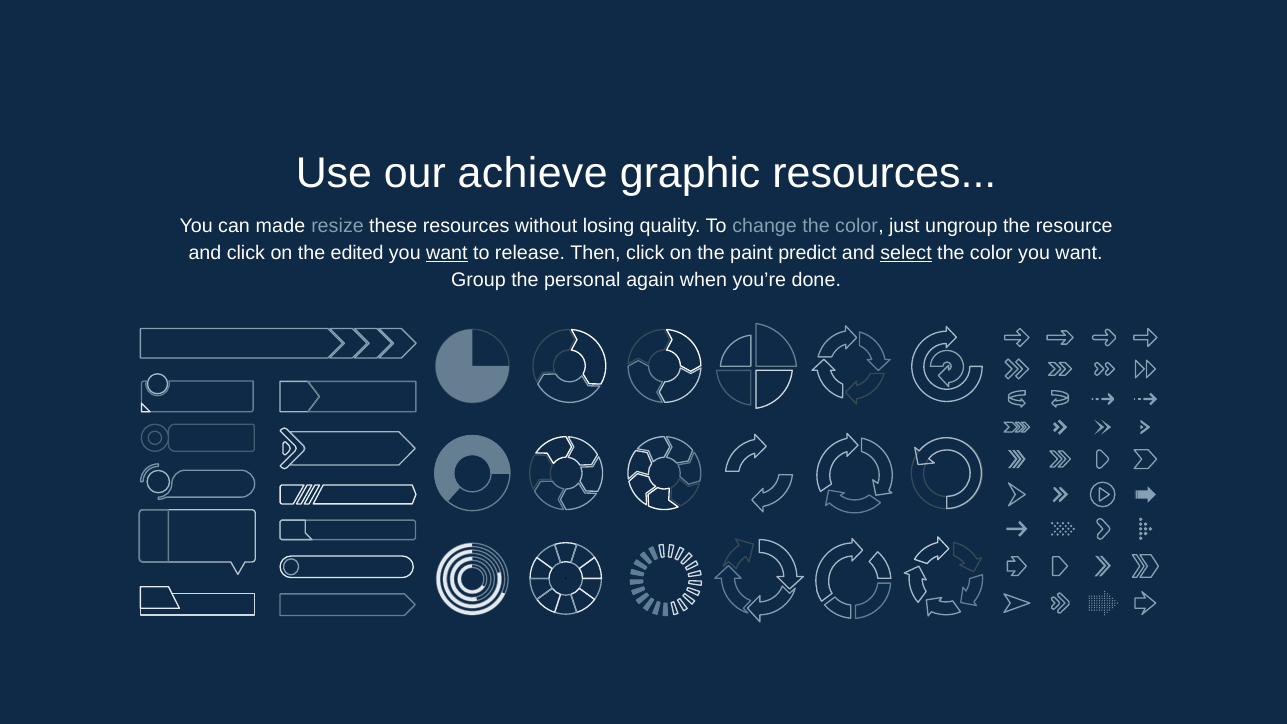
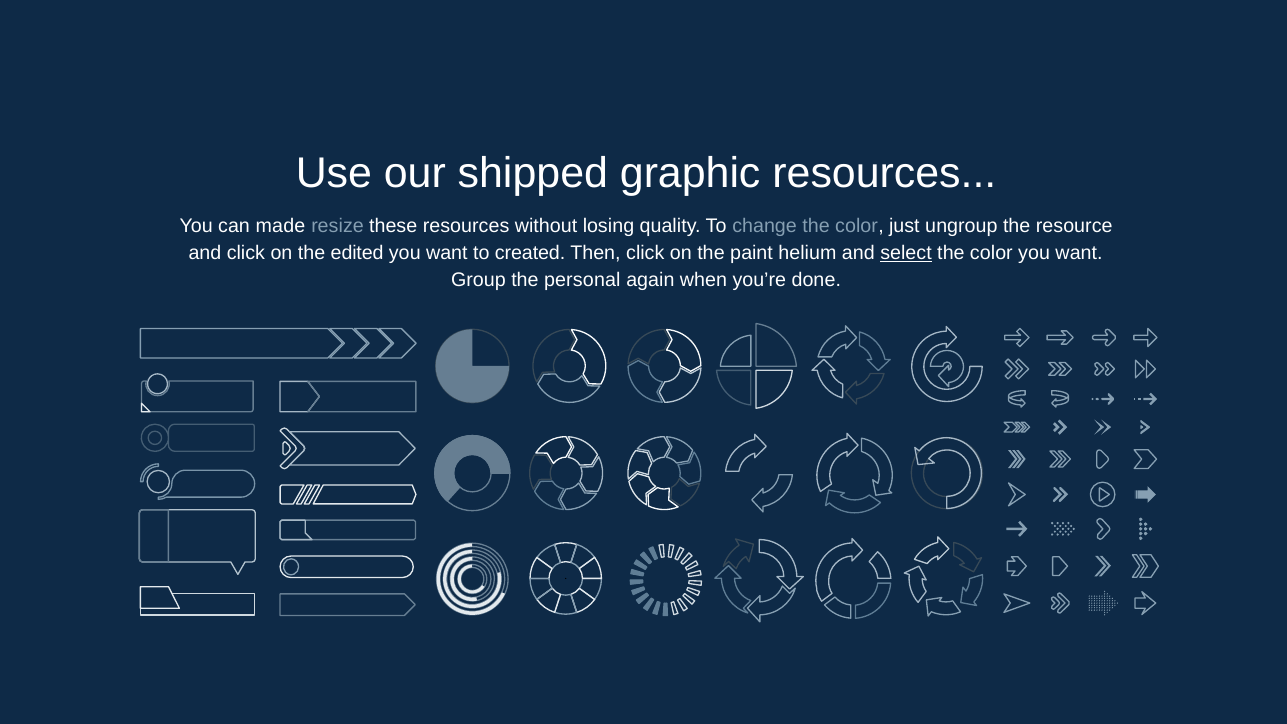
achieve: achieve -> shipped
want at (447, 253) underline: present -> none
release: release -> created
predict: predict -> helium
